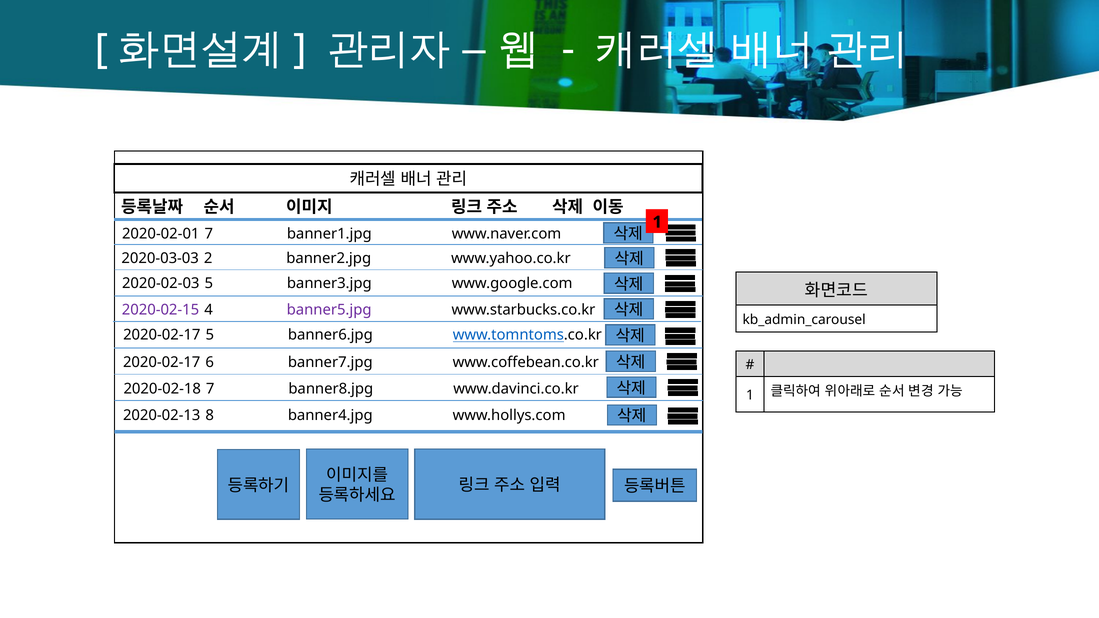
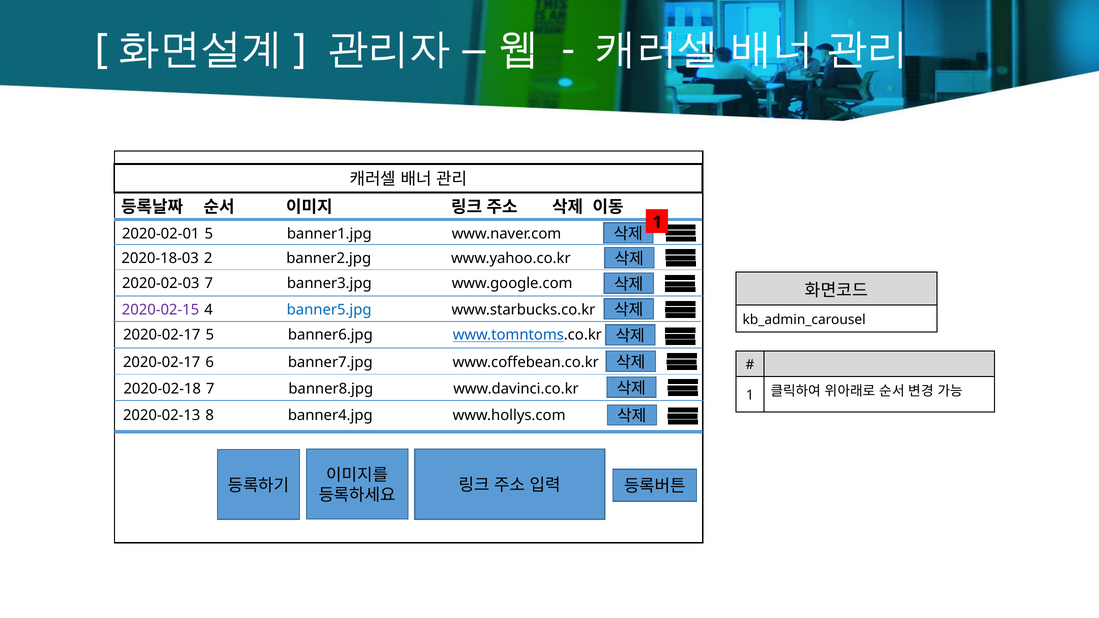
2020-02-01 7: 7 -> 5
2020-03-03: 2020-03-03 -> 2020-18-03
2020-02-03 5: 5 -> 7
banner5.jpg colour: purple -> blue
